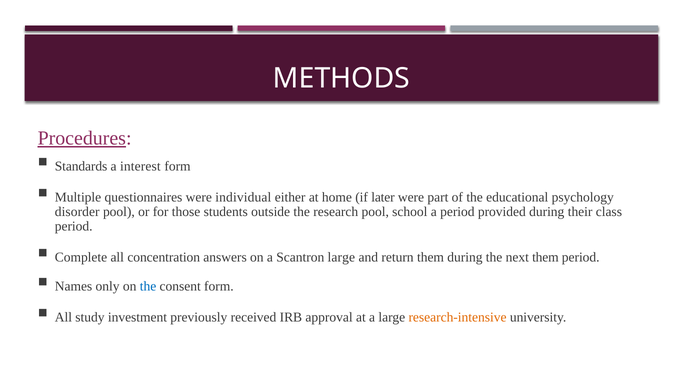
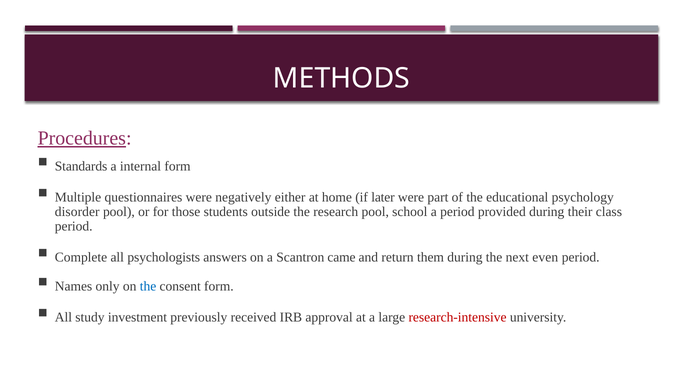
interest: interest -> internal
individual: individual -> negatively
concentration: concentration -> psychologists
Scantron large: large -> came
next them: them -> even
research-intensive colour: orange -> red
